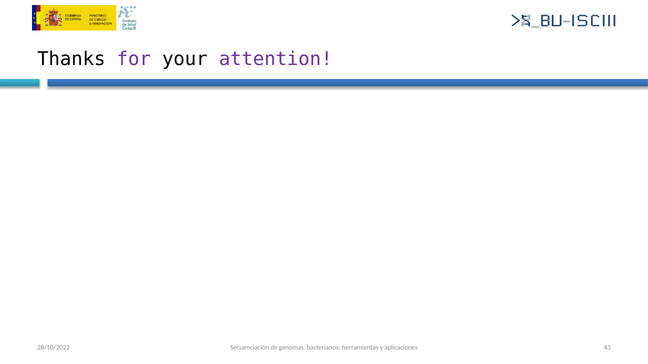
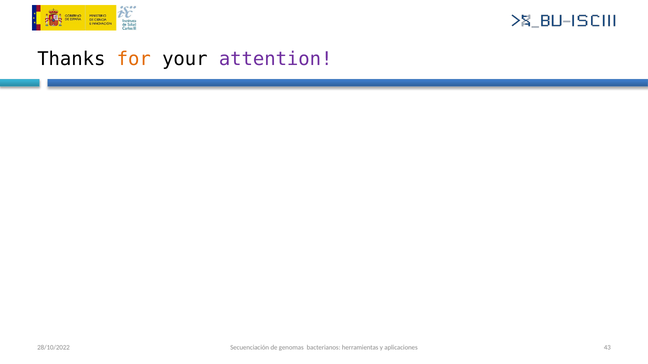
for colour: purple -> orange
